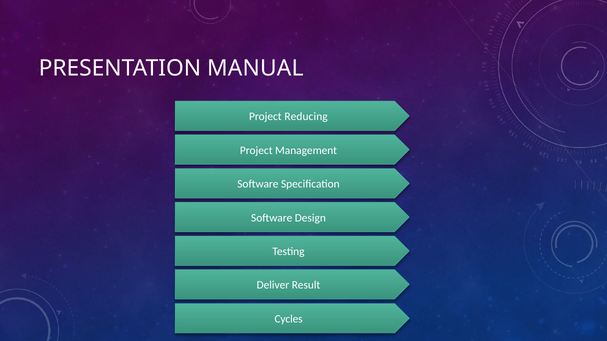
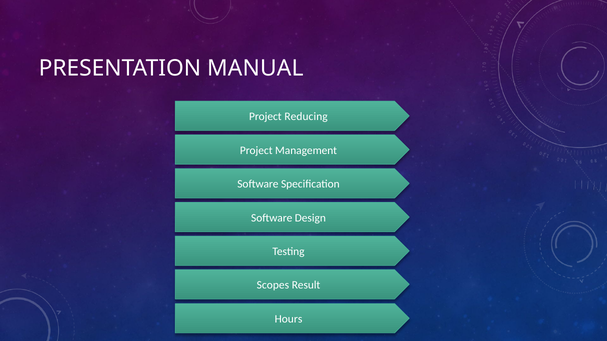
Deliver: Deliver -> Scopes
Cycles: Cycles -> Hours
